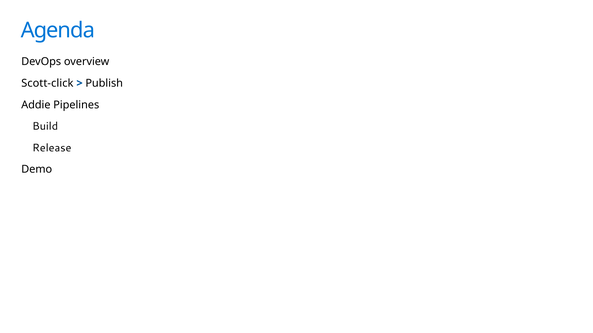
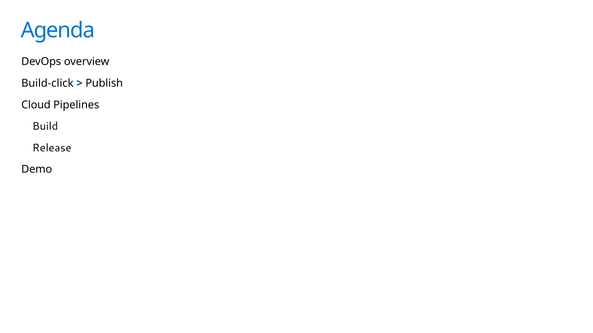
Scott-click: Scott-click -> Build-click
Addie: Addie -> Cloud
